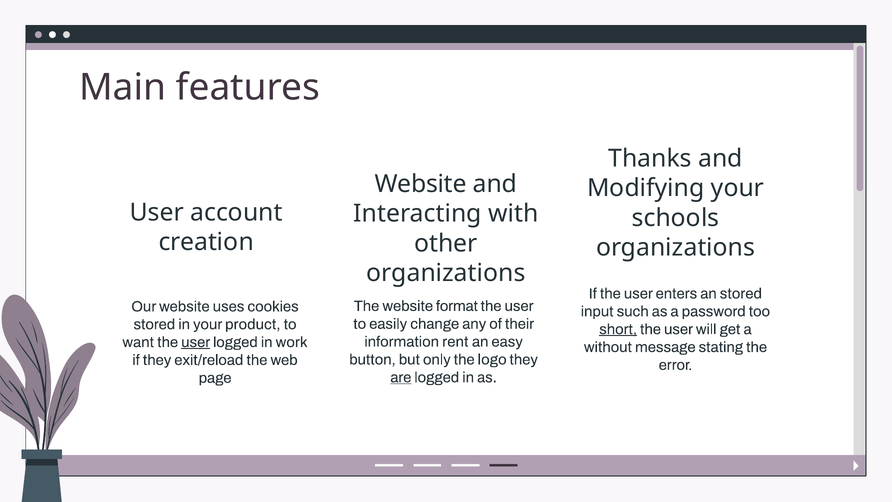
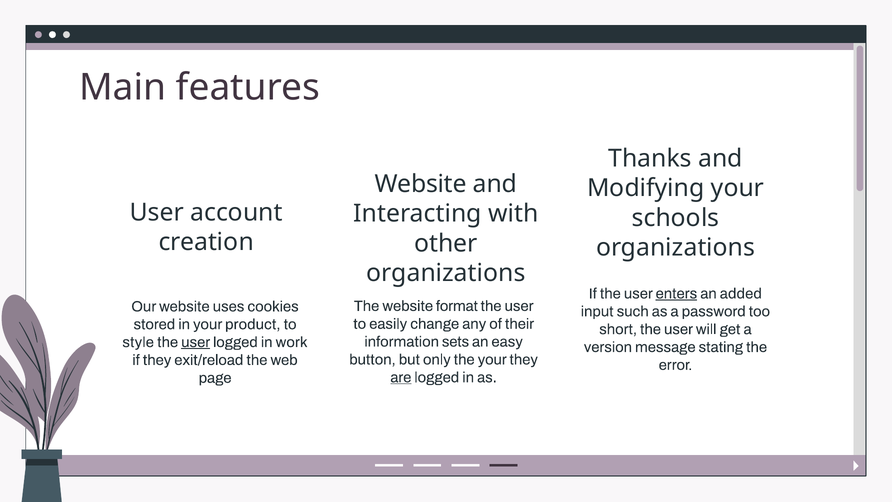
enters underline: none -> present
an stored: stored -> added
short underline: present -> none
rent: rent -> sets
want: want -> style
without: without -> version
the logo: logo -> your
